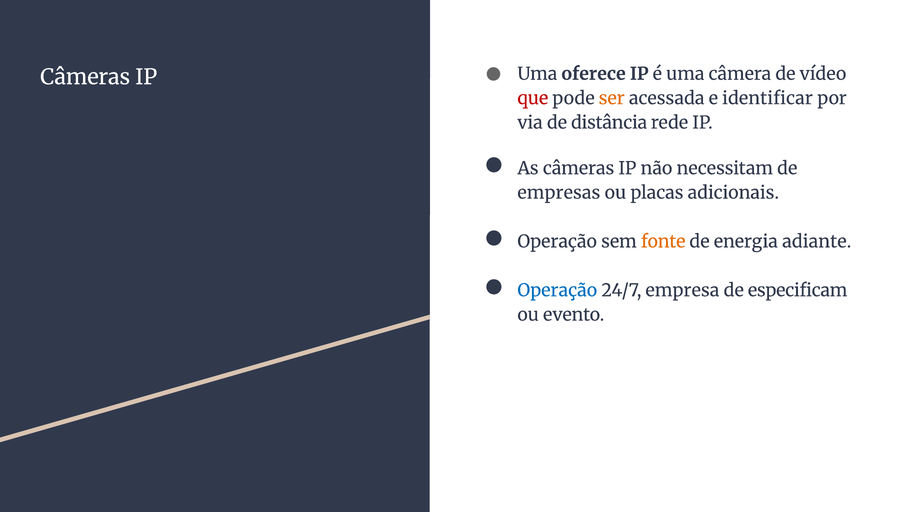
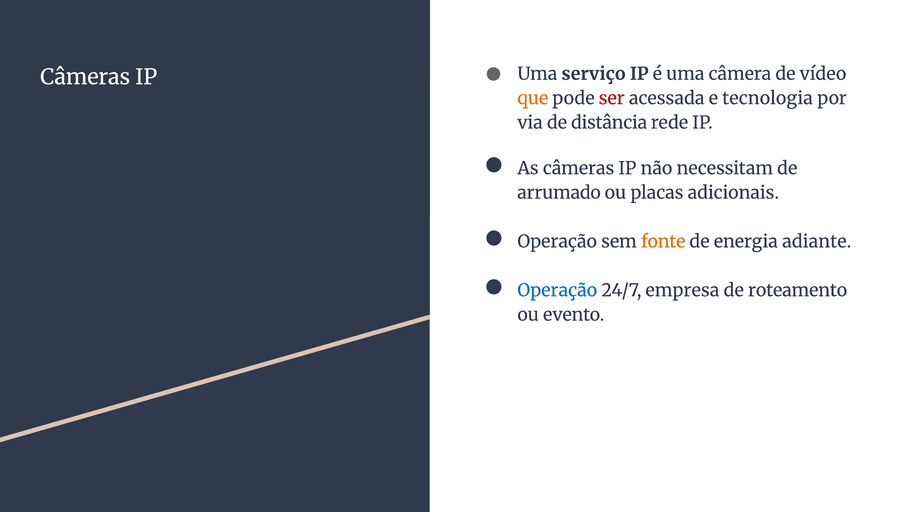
oferece: oferece -> serviço
que colour: red -> orange
ser colour: orange -> red
identificar: identificar -> tecnologia
empresas: empresas -> arrumado
especificam: especificam -> roteamento
